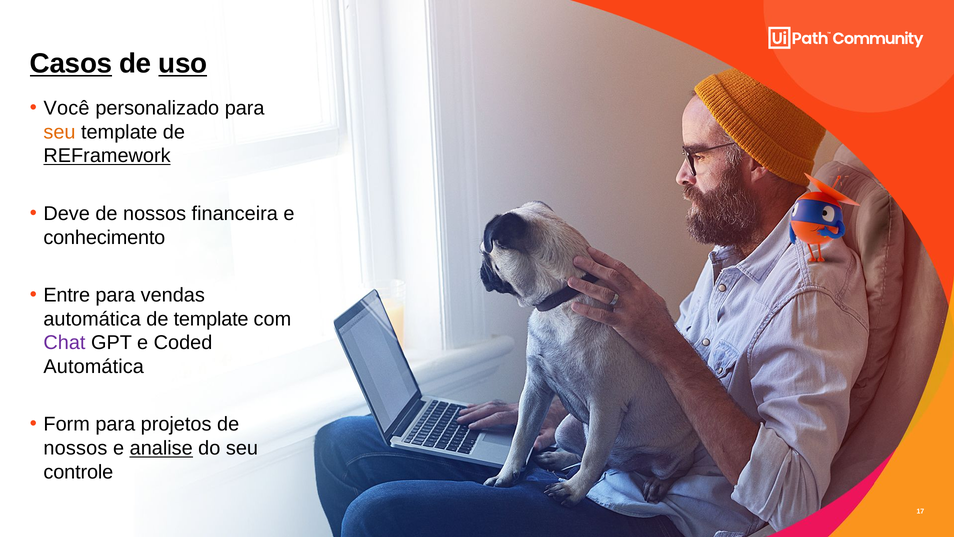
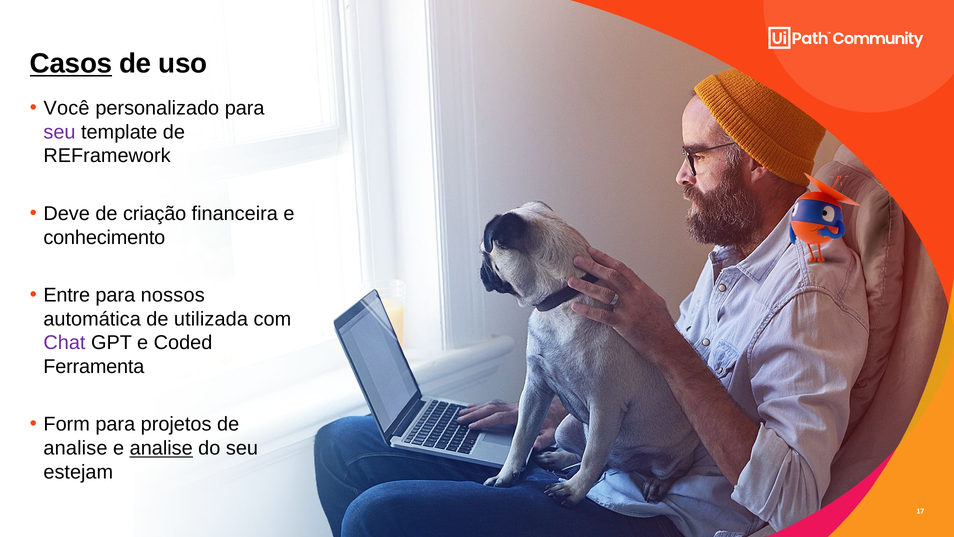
uso underline: present -> none
seu at (59, 132) colour: orange -> purple
REFramework underline: present -> none
nossos at (155, 213): nossos -> criação
vendas: vendas -> nossos
de template: template -> utilizada
Automática at (94, 367): Automática -> Ferramenta
nossos at (75, 448): nossos -> analise
controle: controle -> estejam
